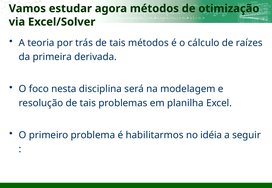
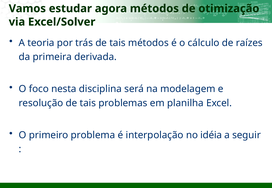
habilitarmos: habilitarmos -> interpolação
